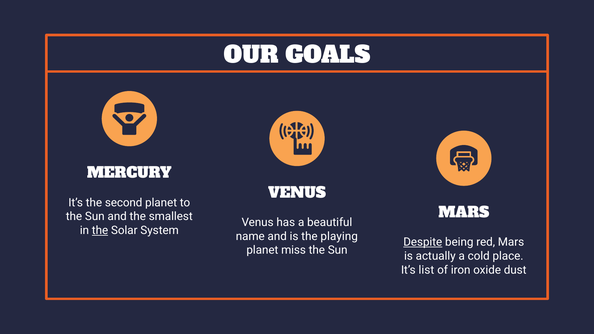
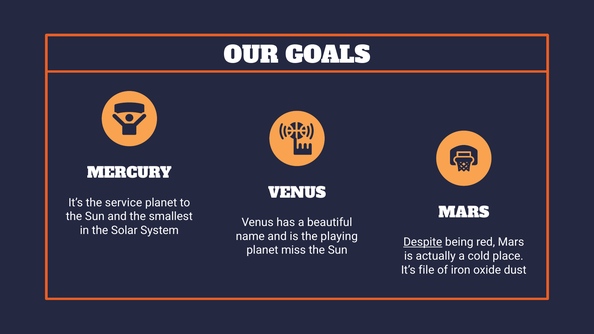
second: second -> service
the at (100, 230) underline: present -> none
list: list -> file
